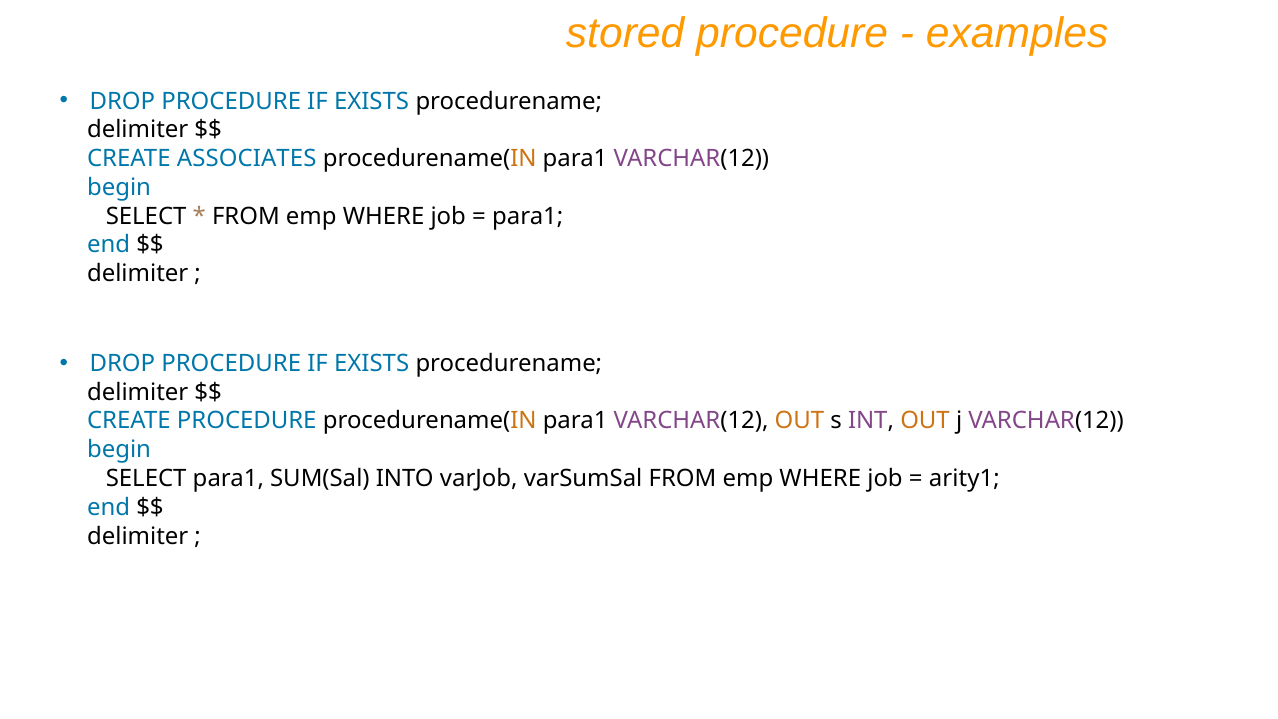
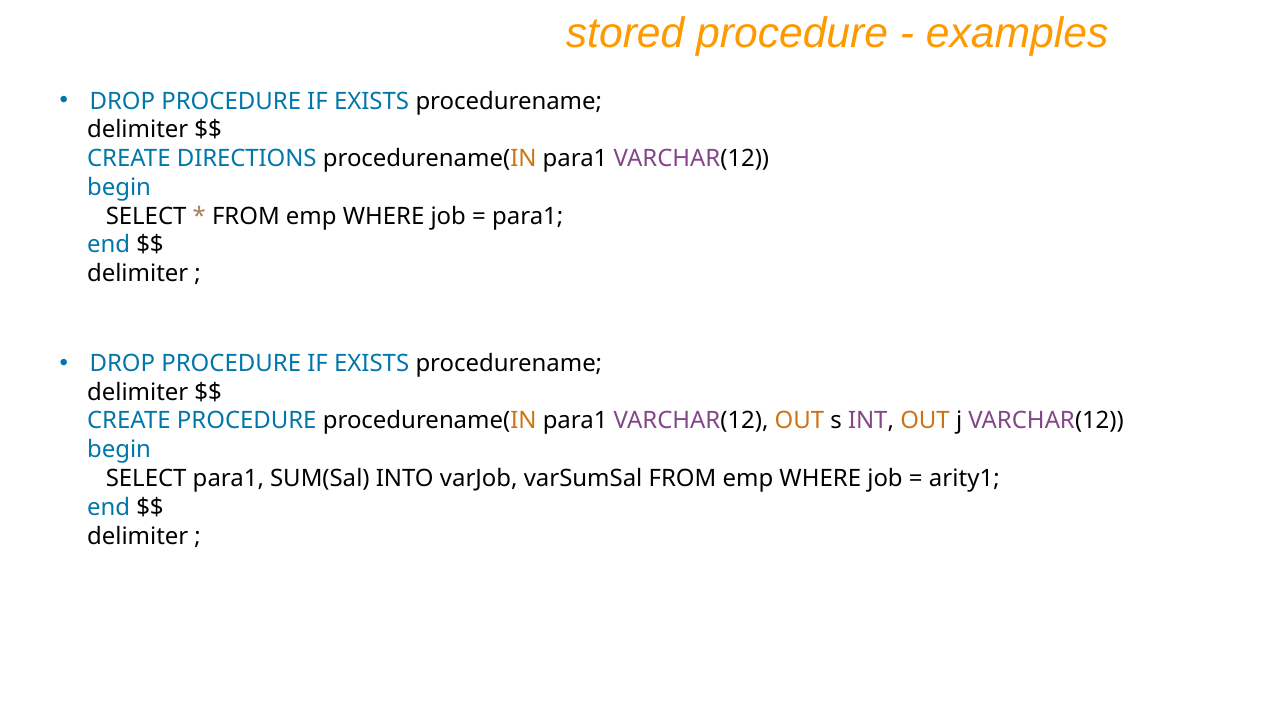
ASSOCIATES: ASSOCIATES -> DIRECTIONS
